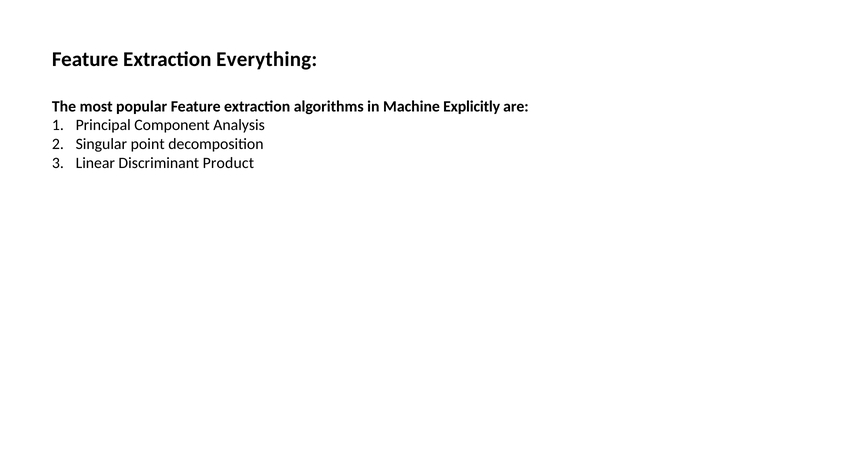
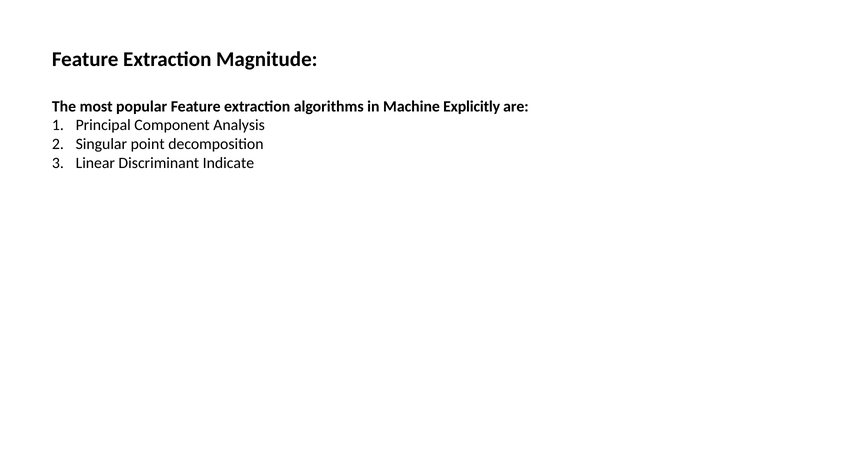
Everything: Everything -> Magnitude
Product: Product -> Indicate
